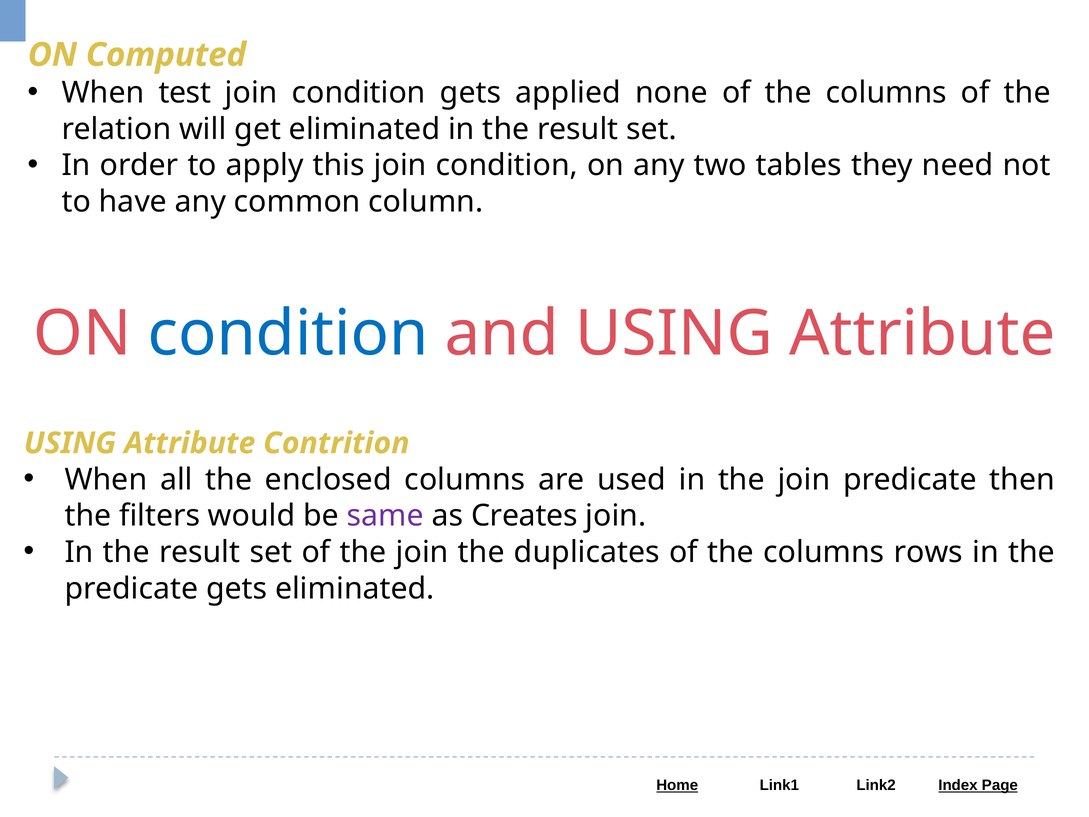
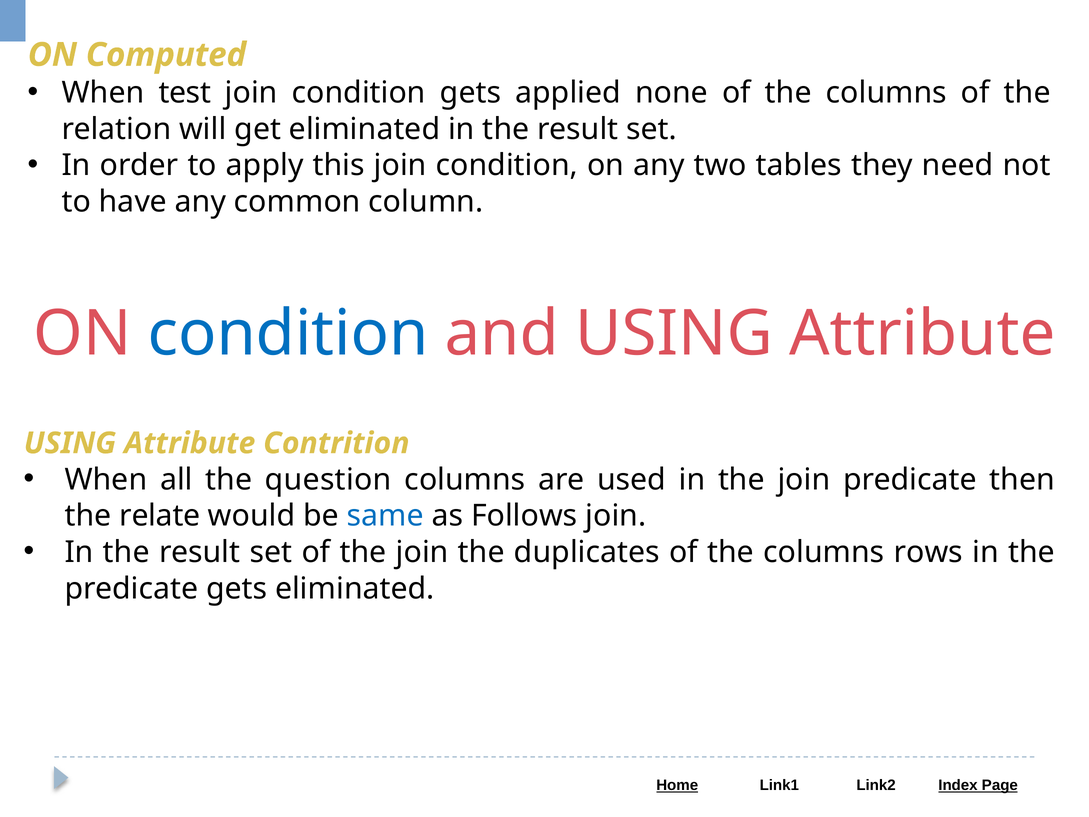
enclosed: enclosed -> question
filters: filters -> relate
same colour: purple -> blue
Creates: Creates -> Follows
